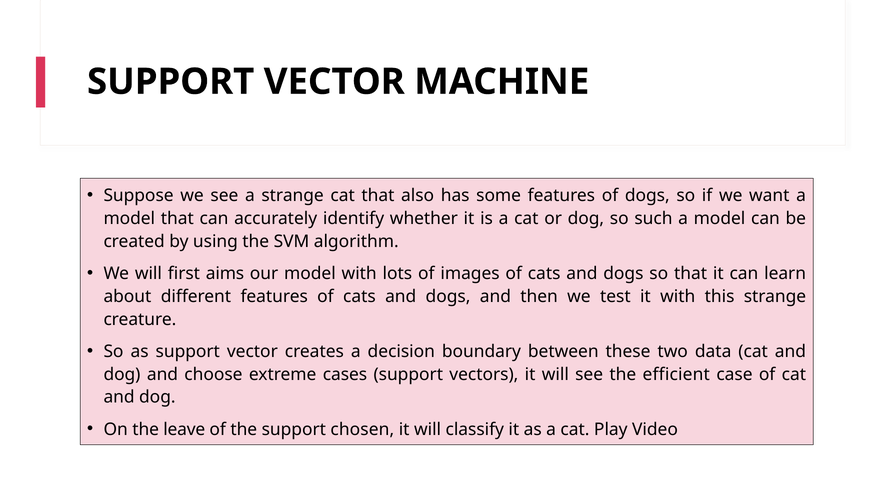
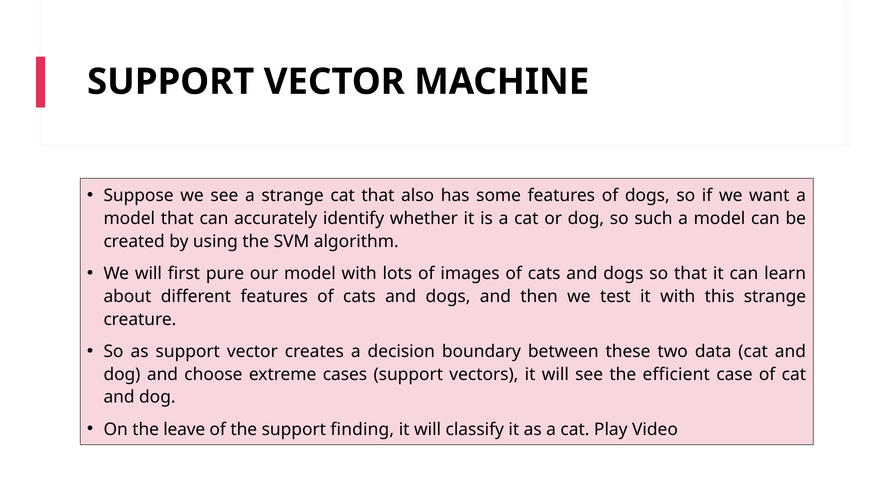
aims: aims -> pure
chosen: chosen -> finding
